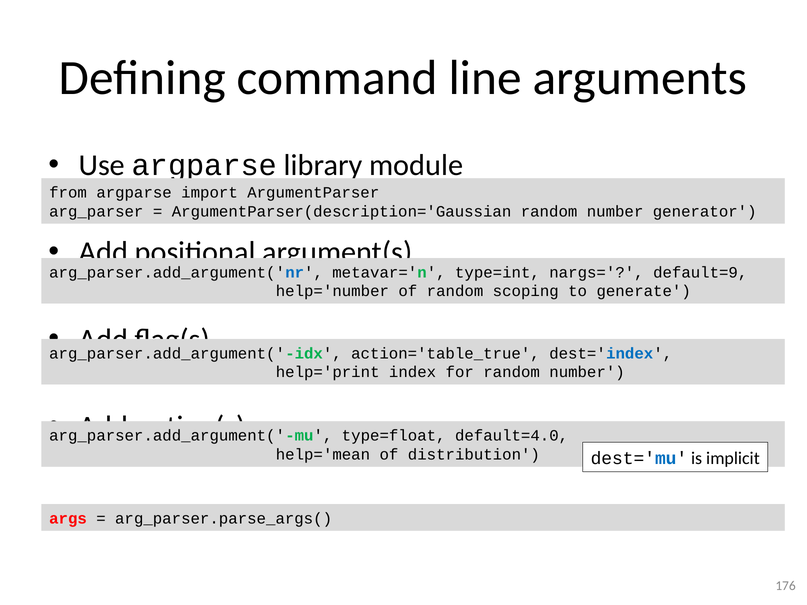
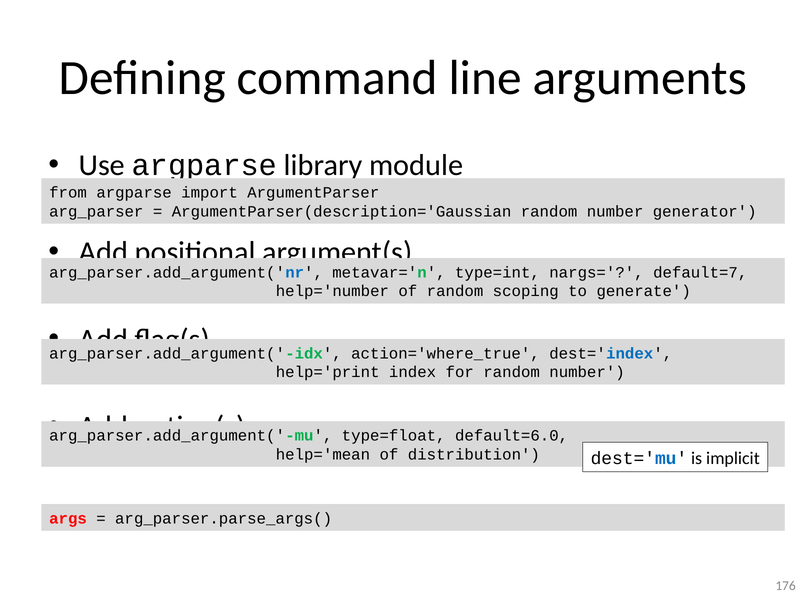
default=9: default=9 -> default=7
action='table_true: action='table_true -> action='where_true
default=4.0: default=4.0 -> default=6.0
